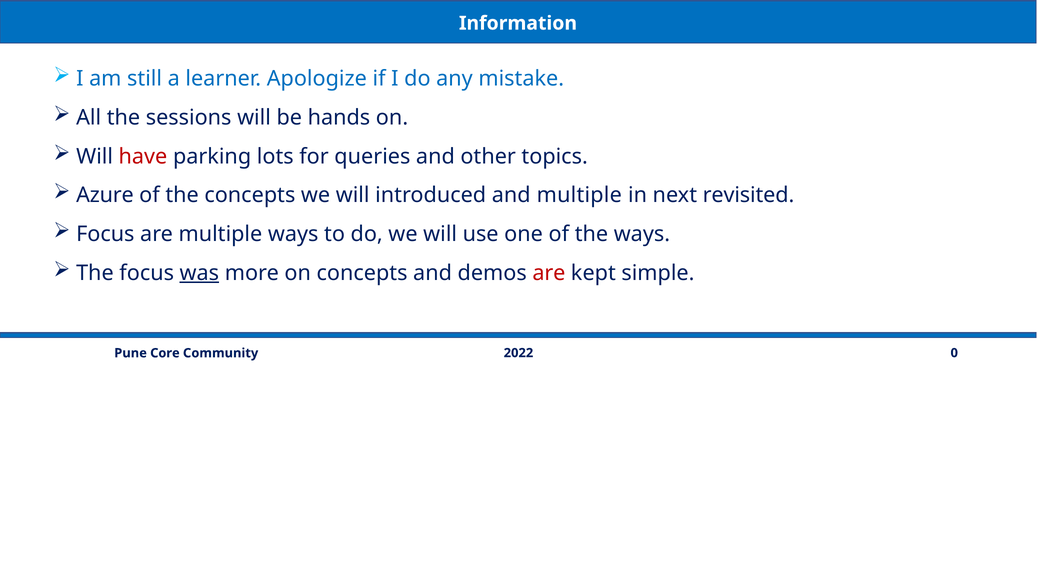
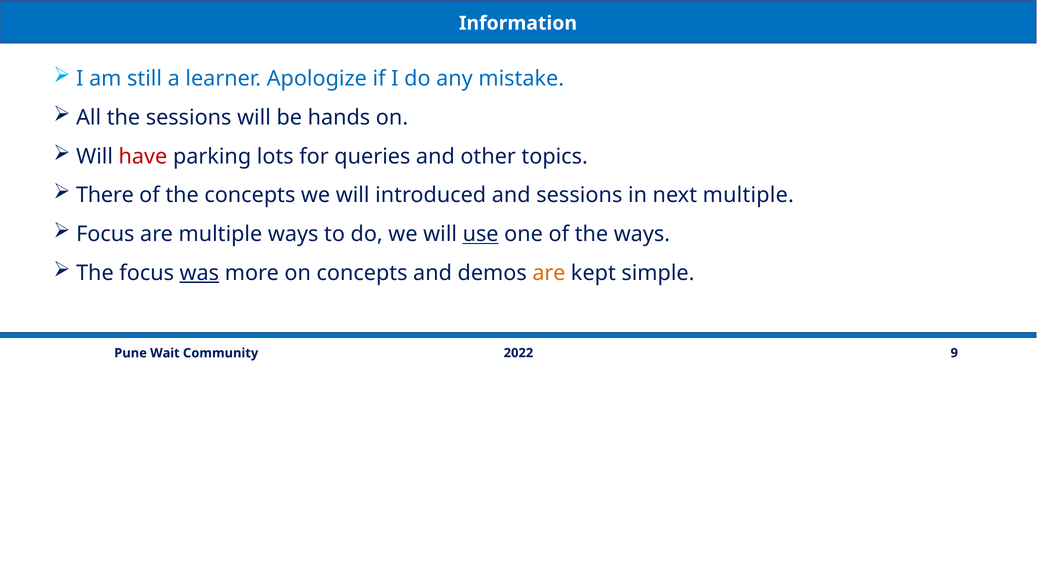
Azure: Azure -> There
and multiple: multiple -> sessions
next revisited: revisited -> multiple
use underline: none -> present
are at (549, 273) colour: red -> orange
0: 0 -> 9
Core: Core -> Wait
